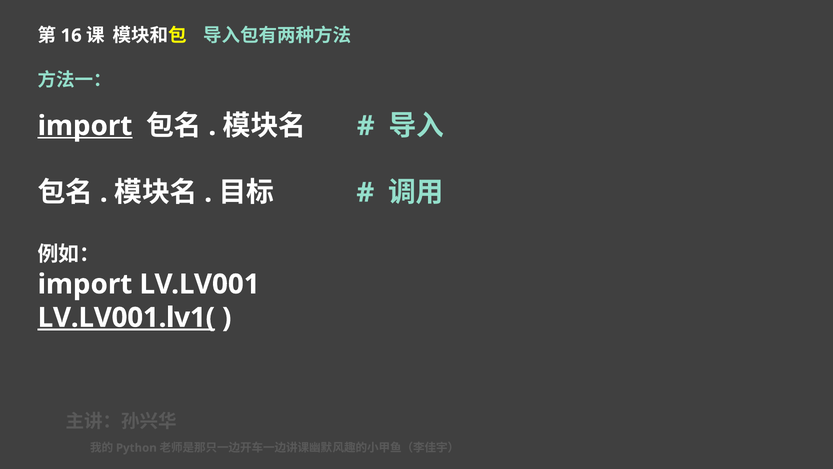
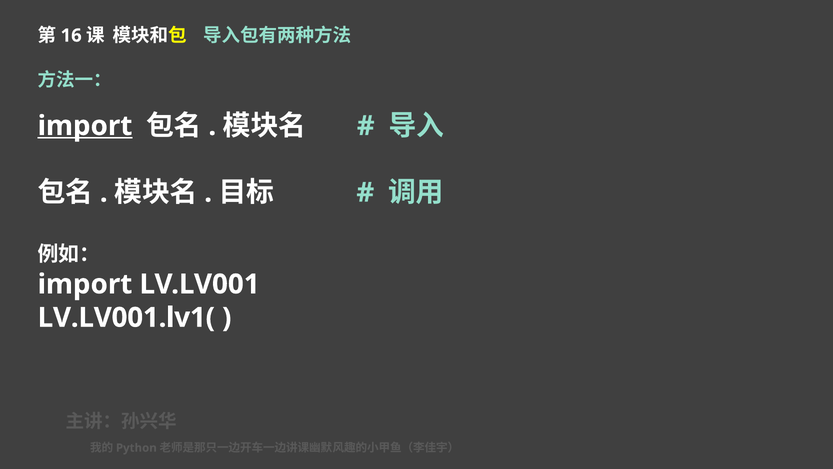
LV.LV001.lv1( underline: present -> none
